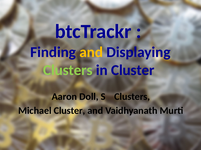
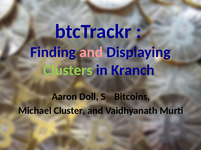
and at (91, 52) colour: yellow -> pink
in Cluster: Cluster -> Kranch
S Clusters: Clusters -> Bitcoins
